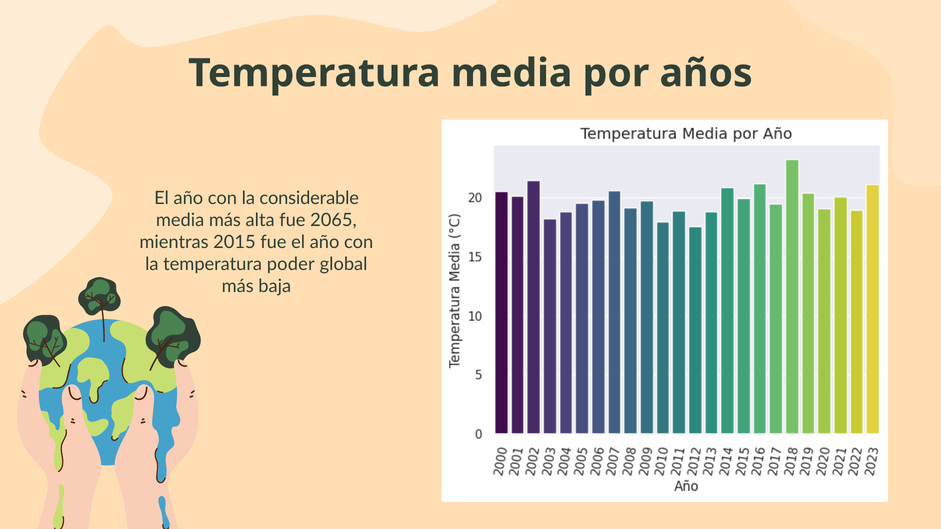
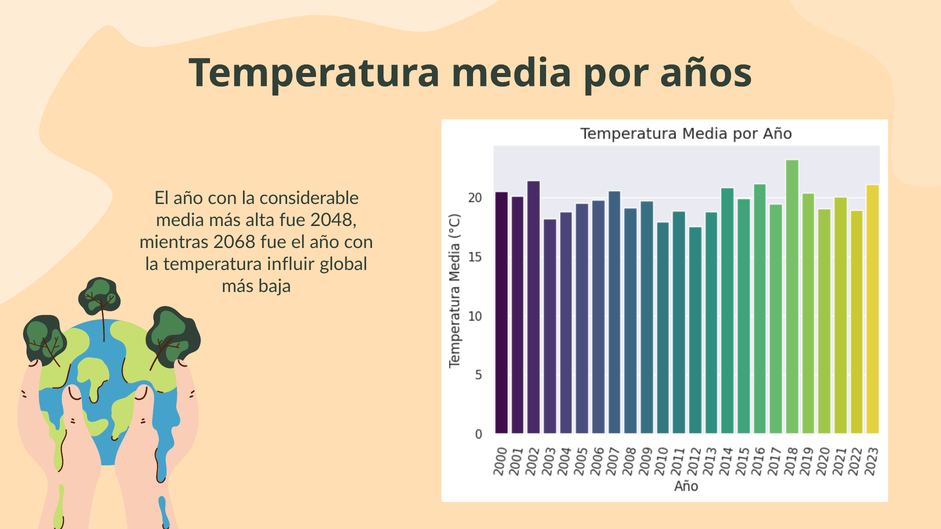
2065: 2065 -> 2048
2015: 2015 -> 2068
poder: poder -> influir
